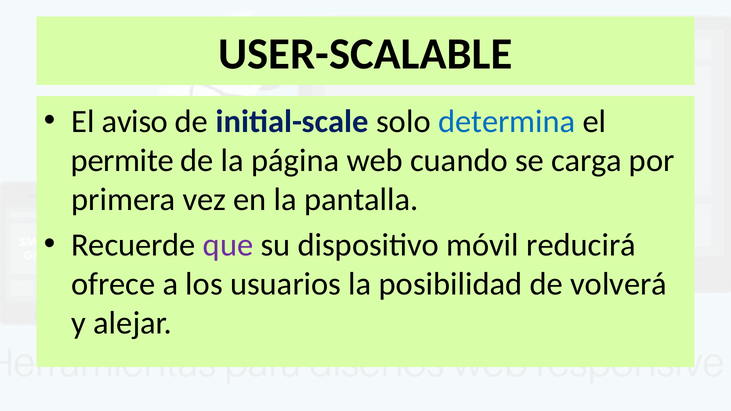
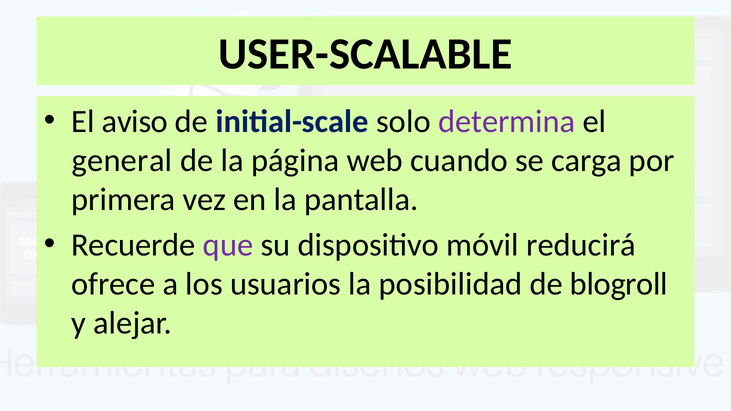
determina colour: blue -> purple
permite: permite -> general
volverá: volverá -> blogroll
